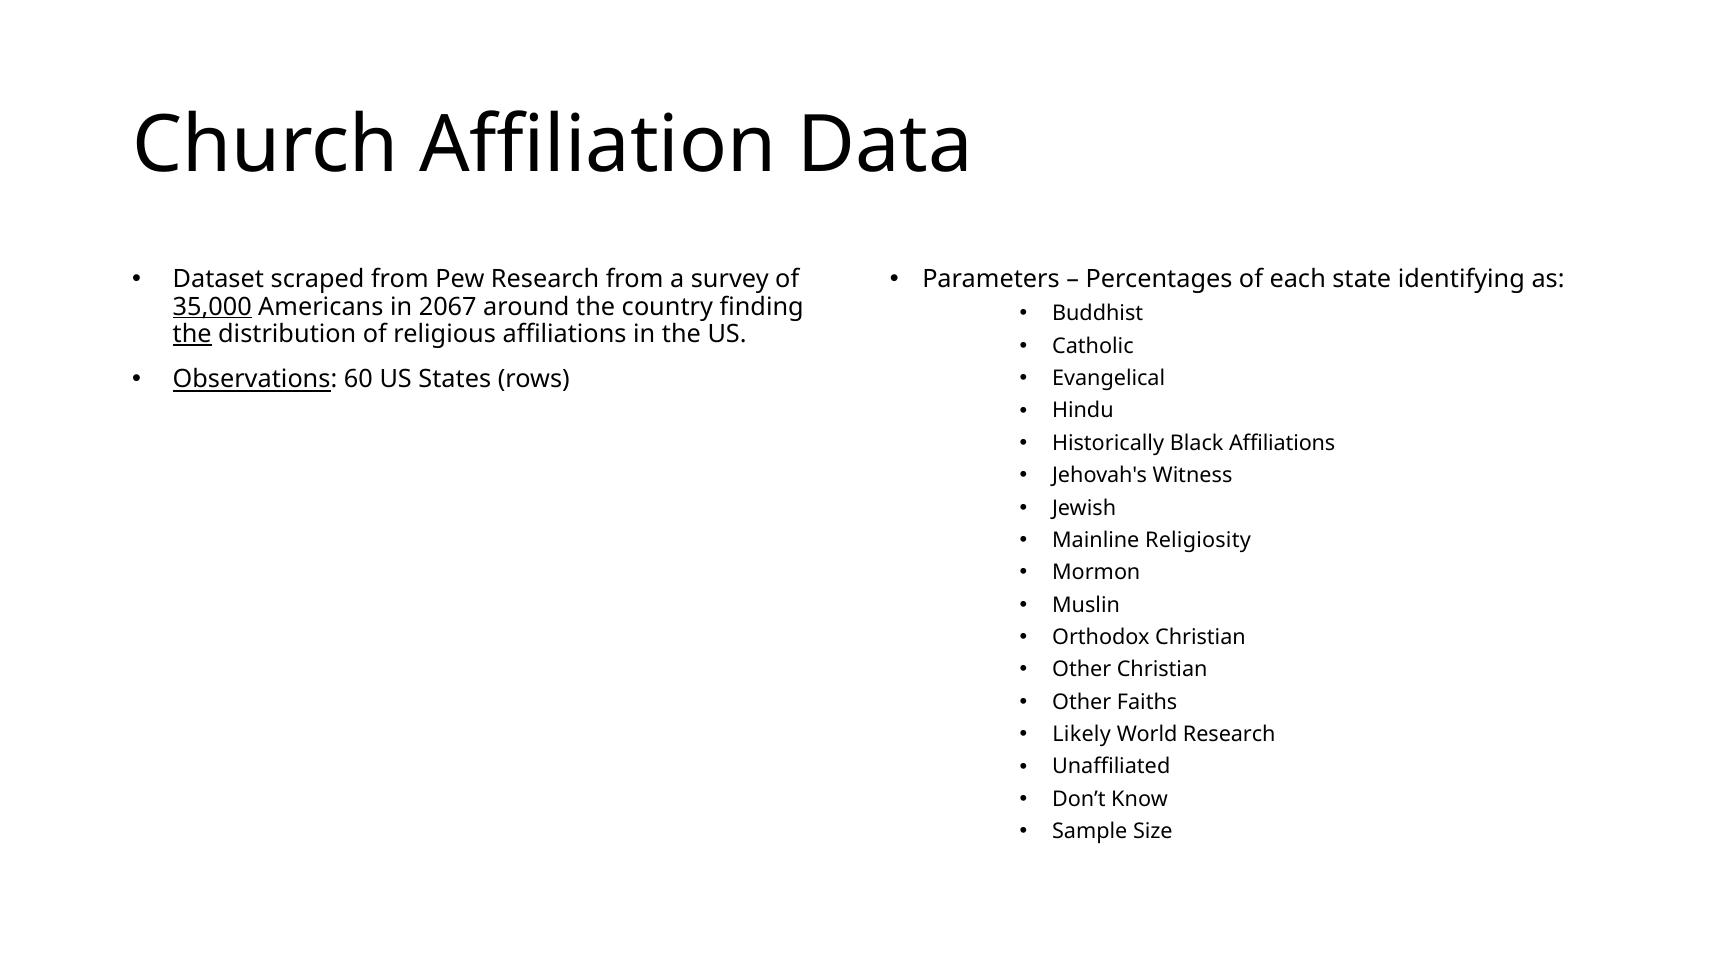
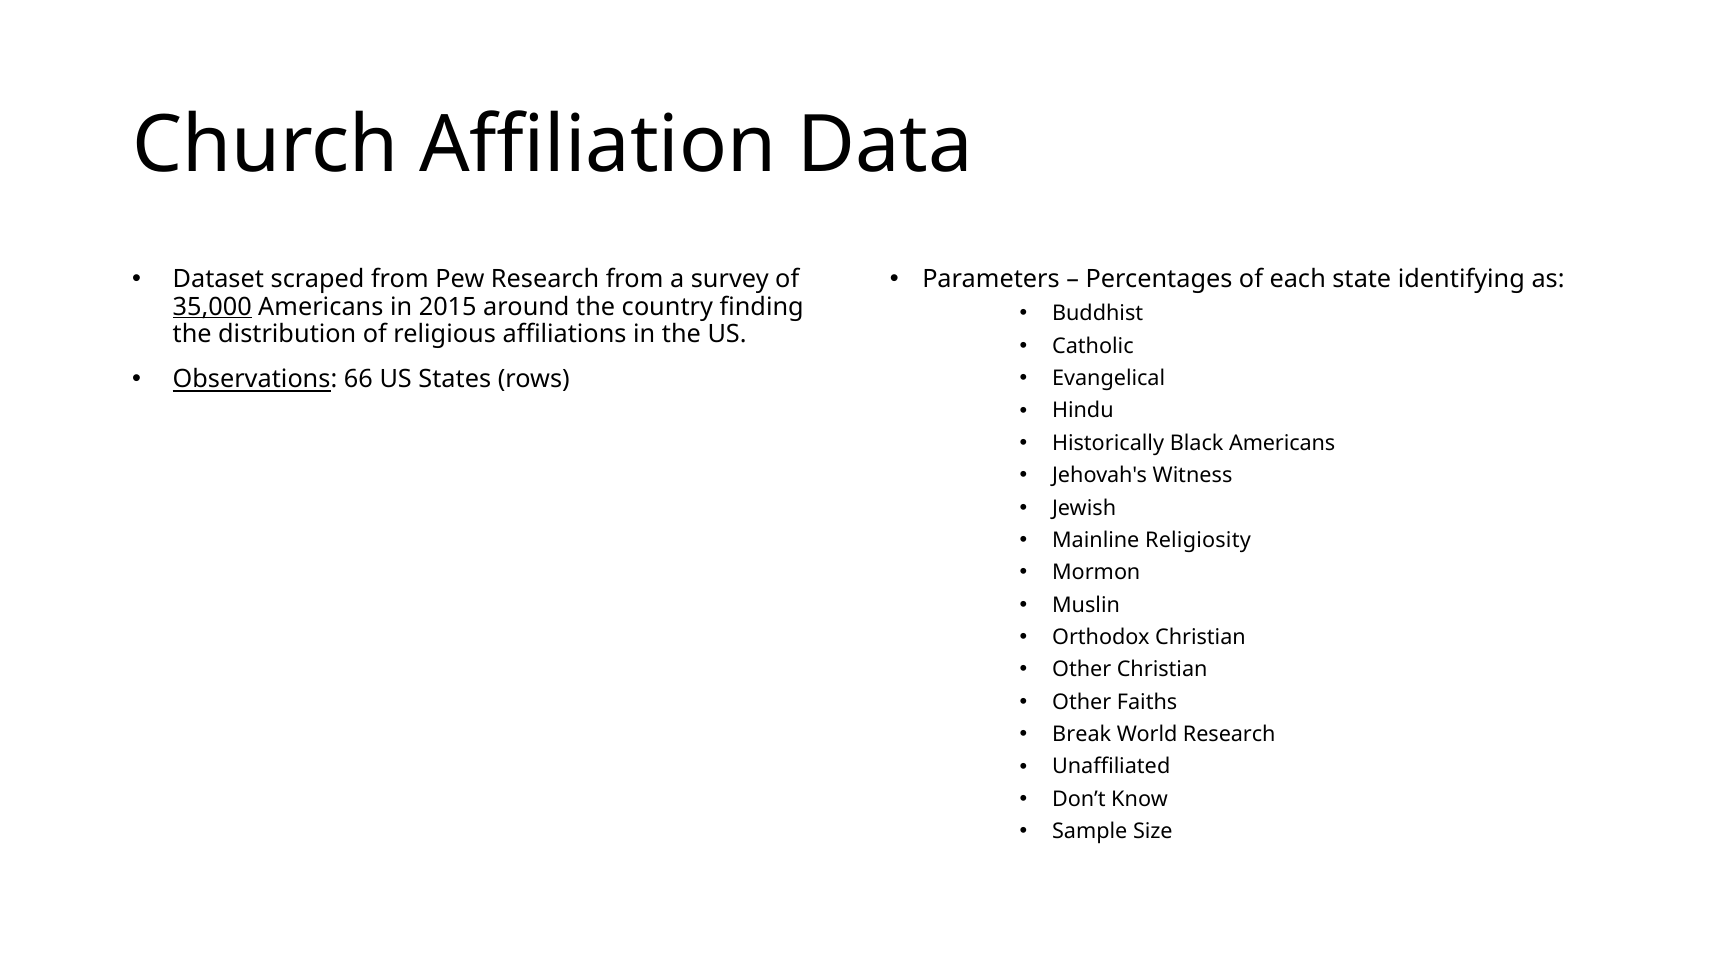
2067: 2067 -> 2015
the at (192, 334) underline: present -> none
60: 60 -> 66
Black Affiliations: Affiliations -> Americans
Likely: Likely -> Break
